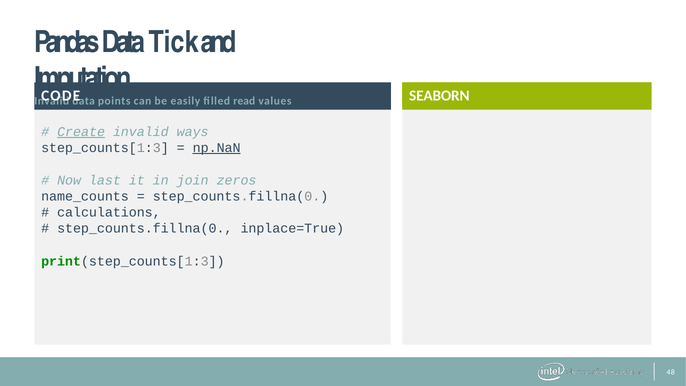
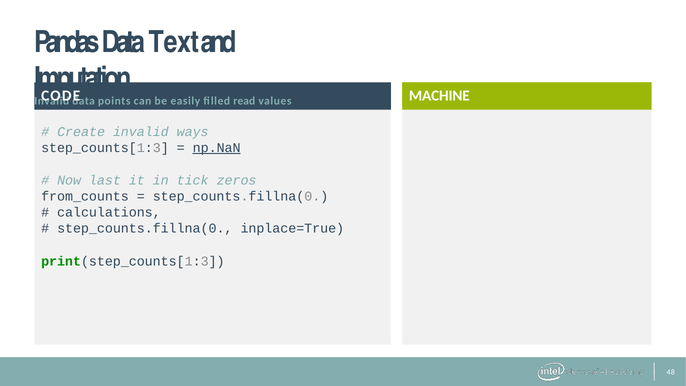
Tick: Tick -> Text
SEABORN: SEABORN -> MACHINE
Create underline: present -> none
join: join -> tick
name_counts: name_counts -> from_counts
